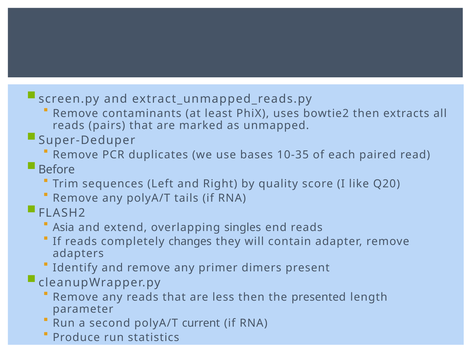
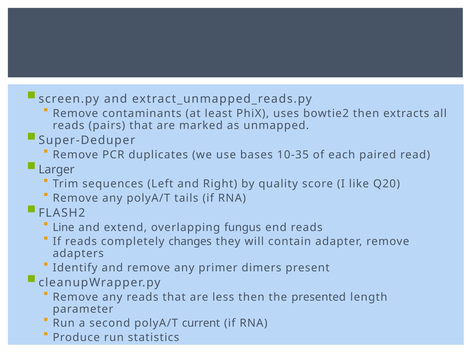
Before: Before -> Larger
Asia: Asia -> Line
singles: singles -> fungus
